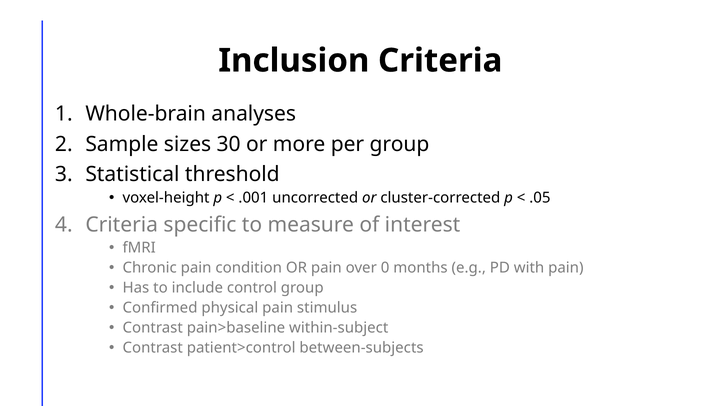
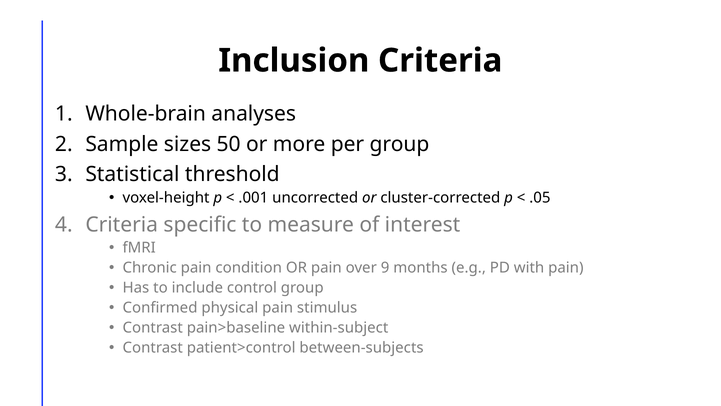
30: 30 -> 50
0: 0 -> 9
